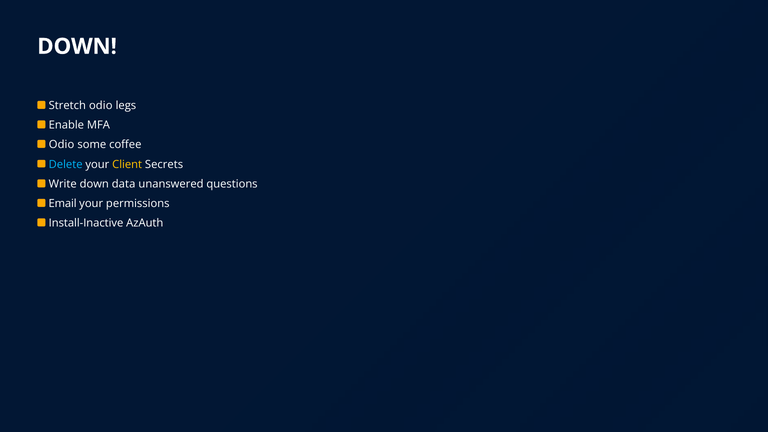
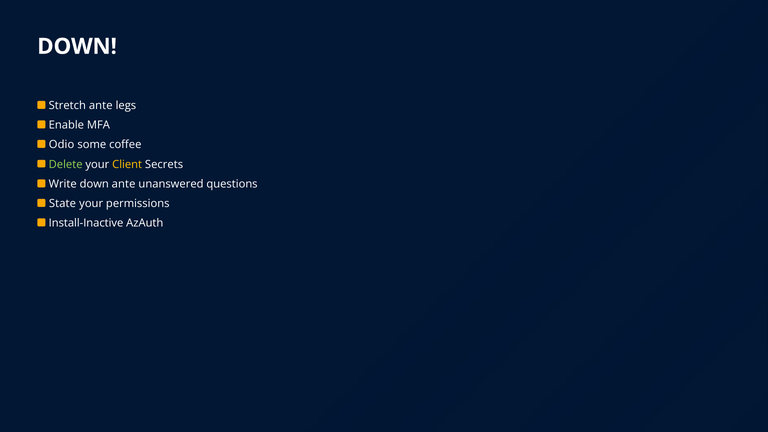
Stretch odio: odio -> ante
Delete colour: light blue -> light green
down data: data -> ante
Email: Email -> State
